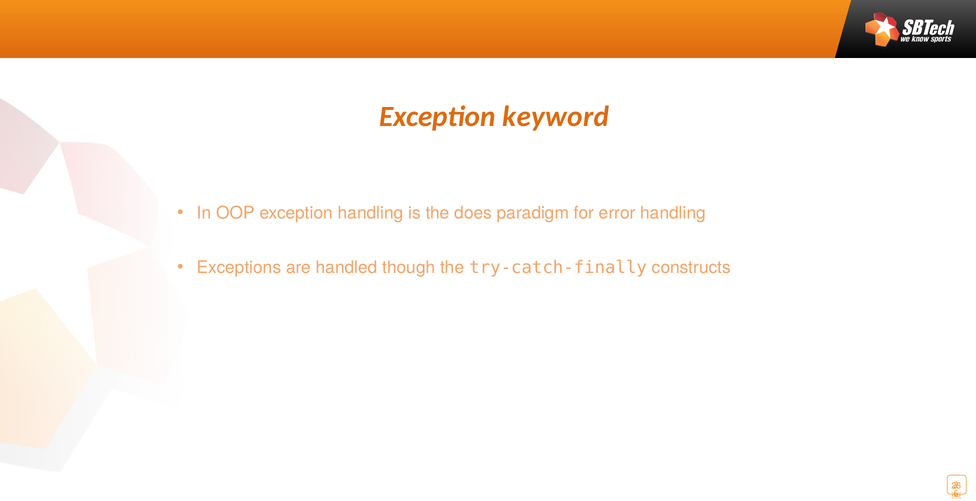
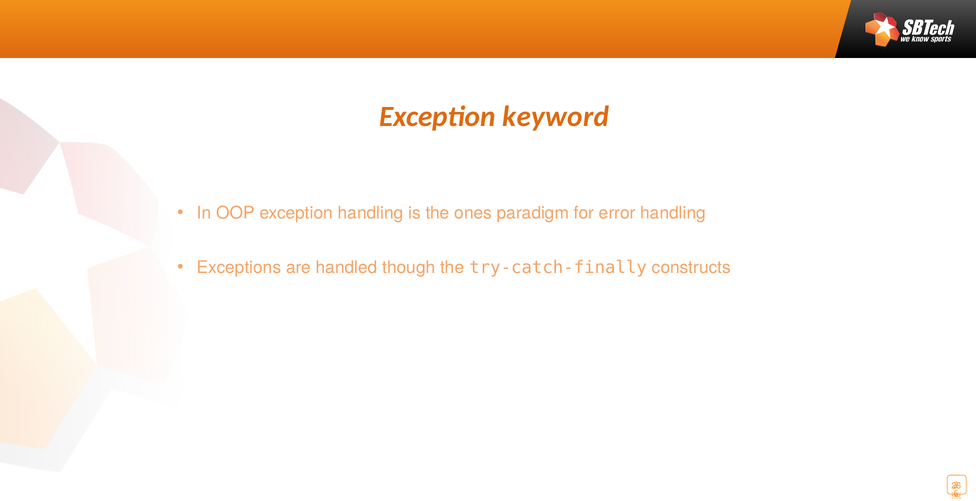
does: does -> ones
